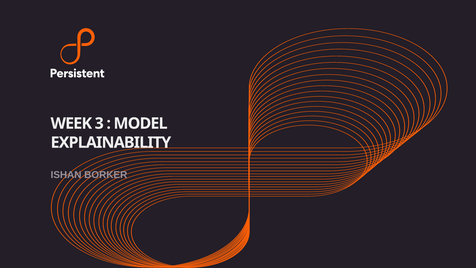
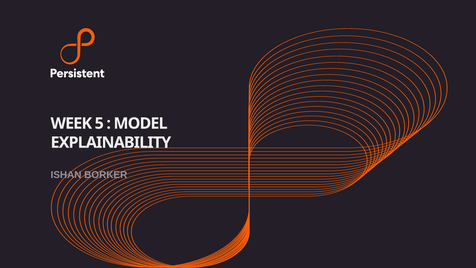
3: 3 -> 5
